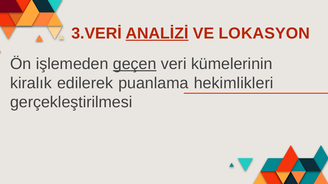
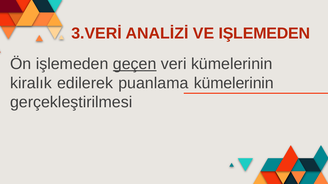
ANALİZİ underline: present -> none
VE LOKASYON: LOKASYON -> IŞLEMEDEN
puanlama hekimlikleri: hekimlikleri -> kümelerinin
